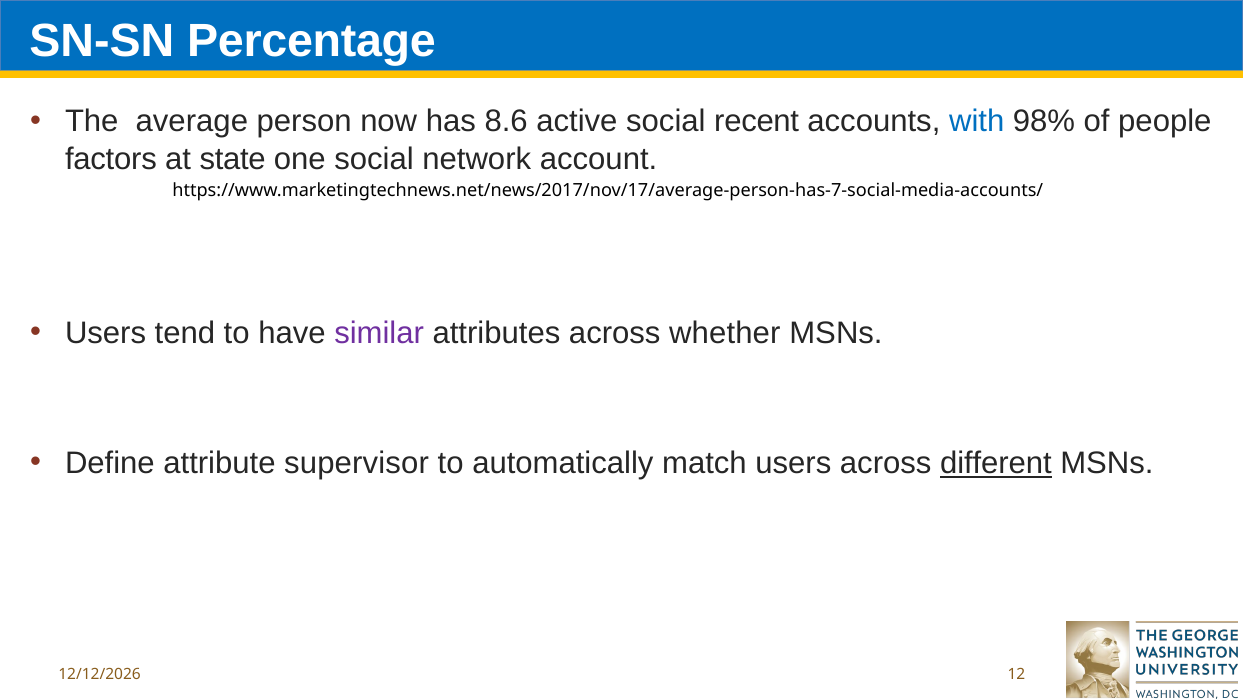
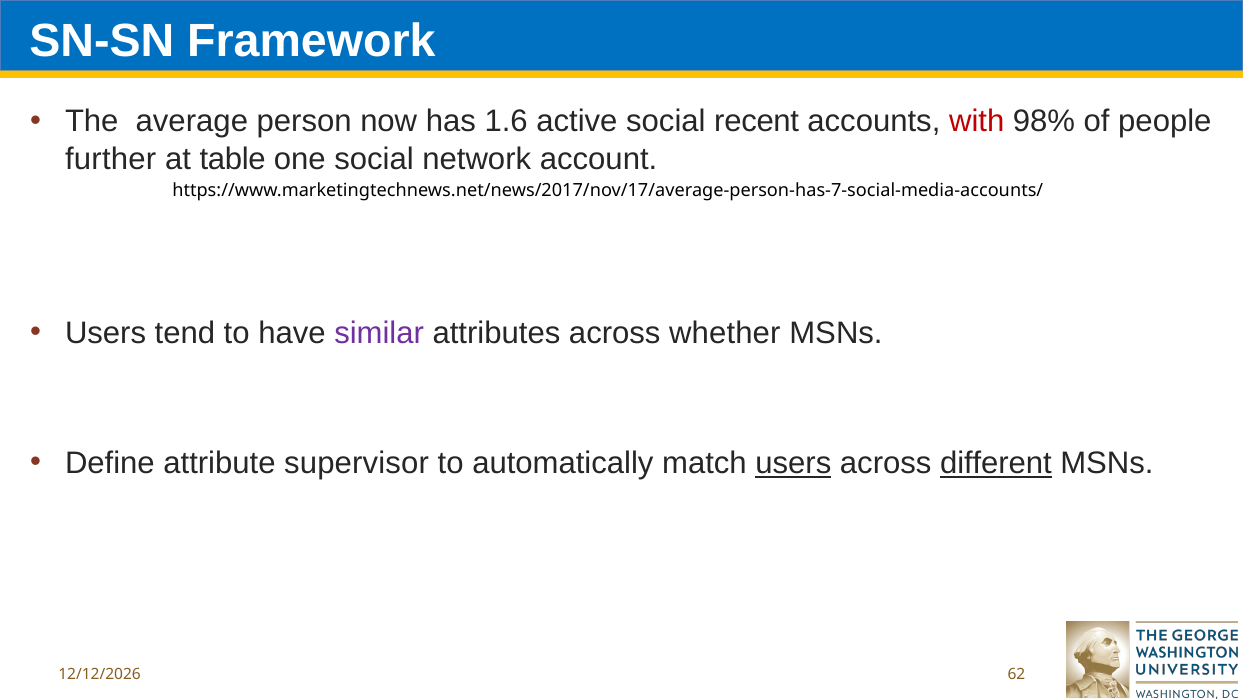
Percentage: Percentage -> Framework
8.6: 8.6 -> 1.6
with colour: blue -> red
factors: factors -> further
state: state -> table
users at (793, 463) underline: none -> present
12: 12 -> 62
